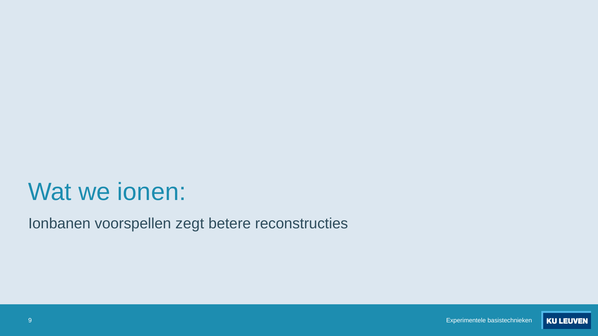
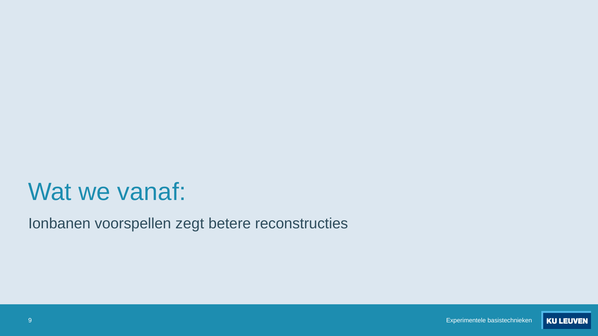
ionen: ionen -> vanaf
